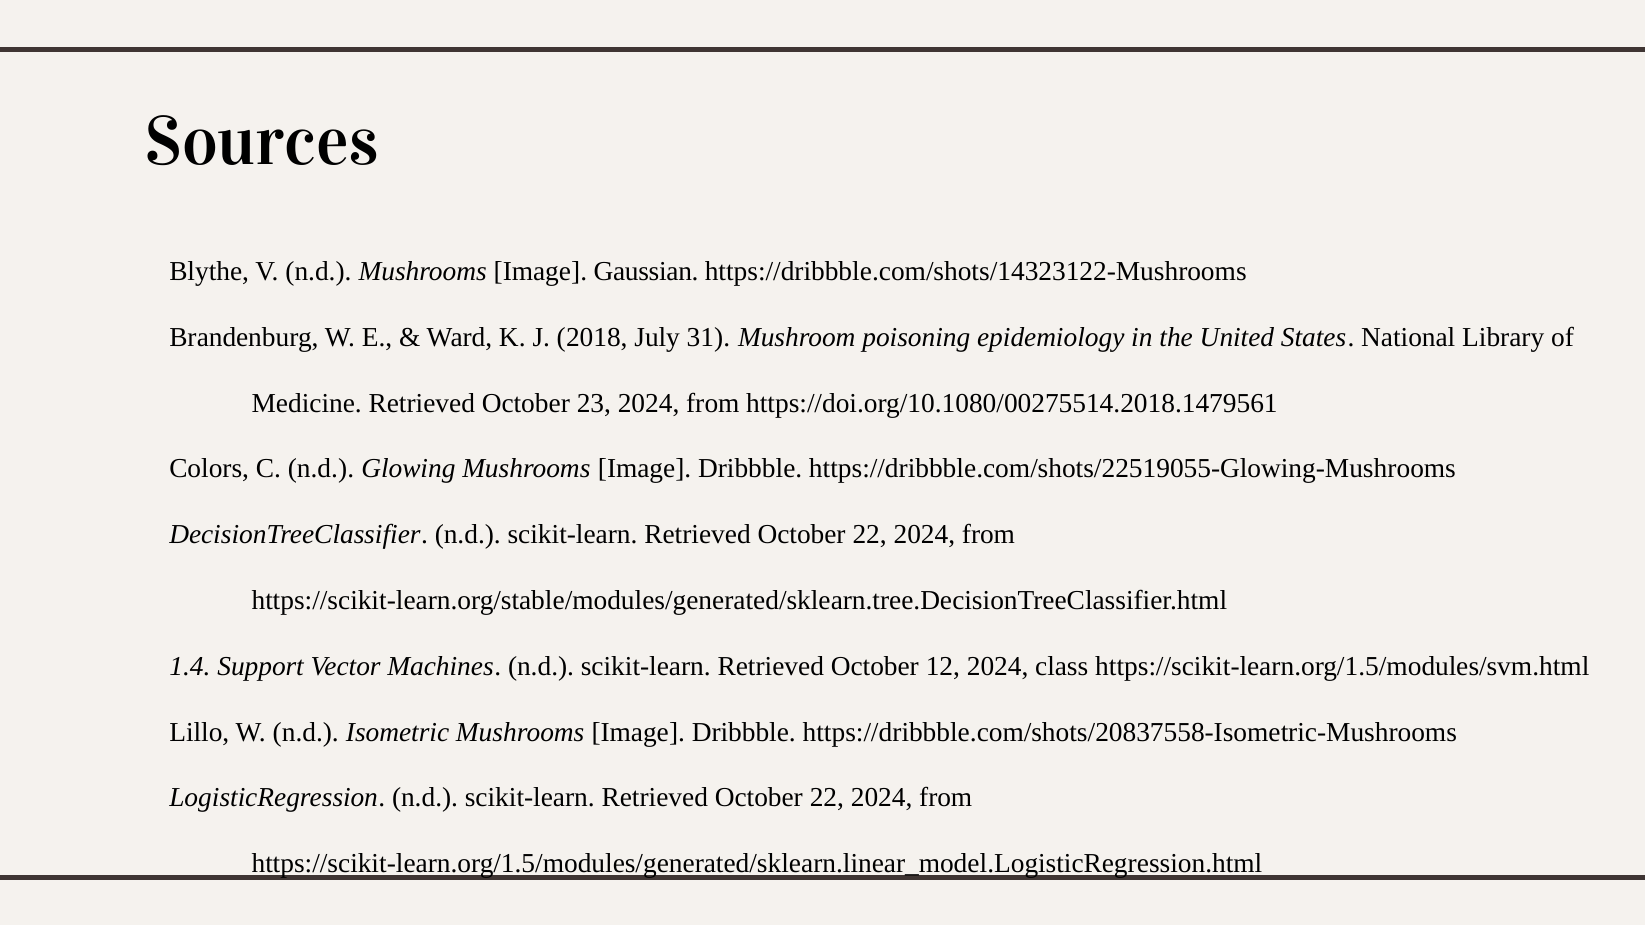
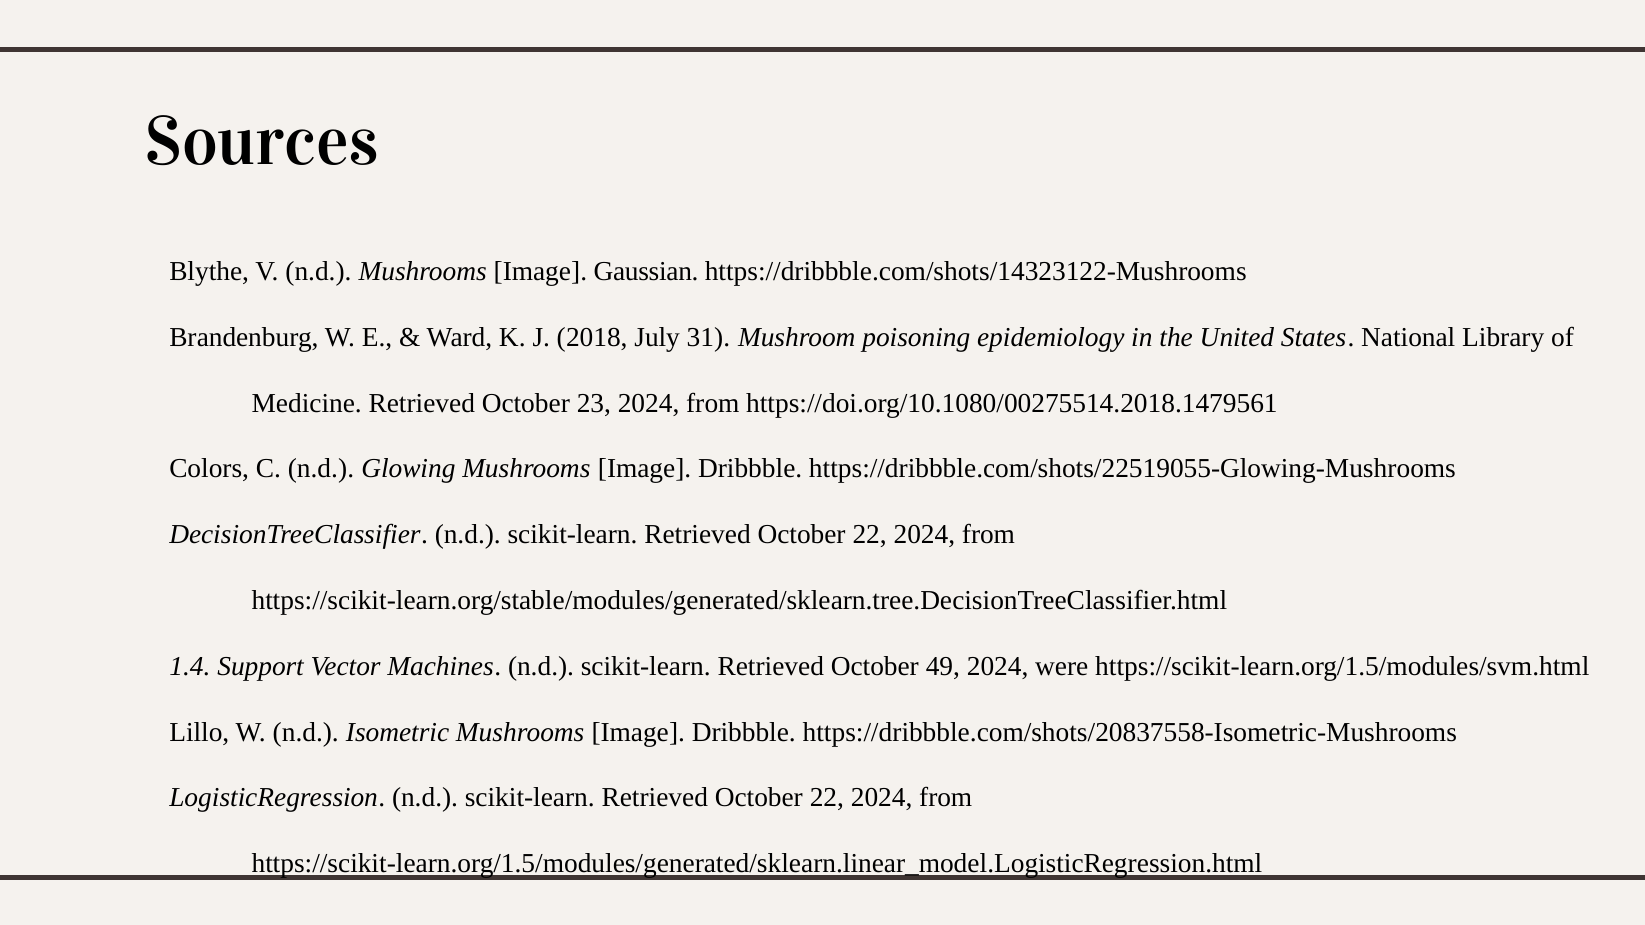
12: 12 -> 49
class: class -> were
